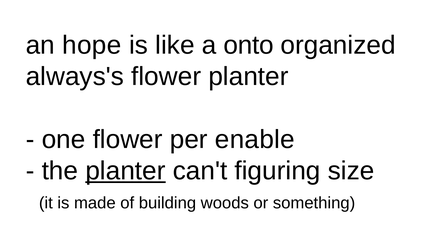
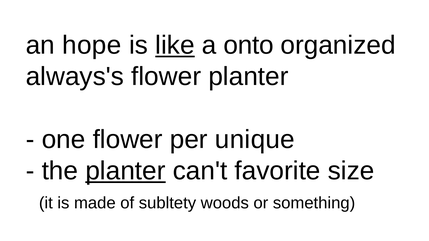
like underline: none -> present
enable: enable -> unique
figuring: figuring -> favorite
building: building -> subltety
